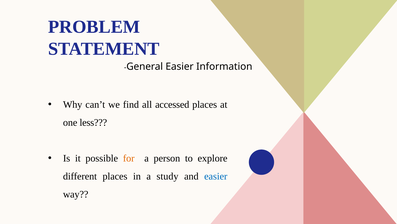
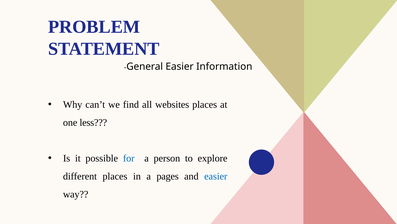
accessed: accessed -> websites
for colour: orange -> blue
study: study -> pages
